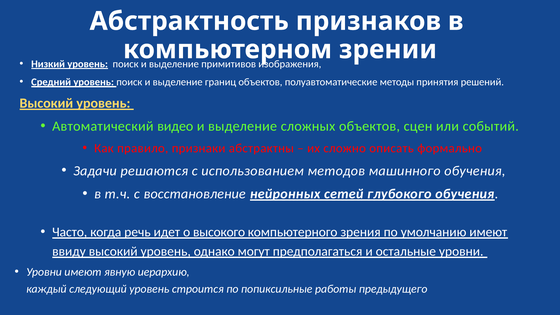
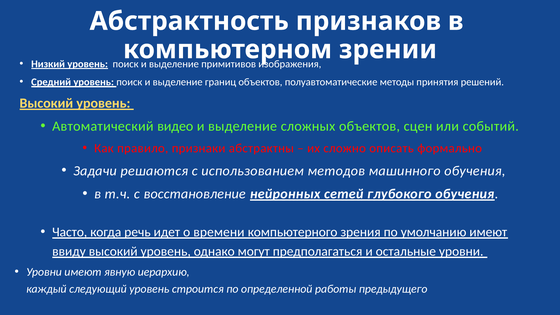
высокого: высокого -> времени
попиксильные: попиксильные -> определенной
